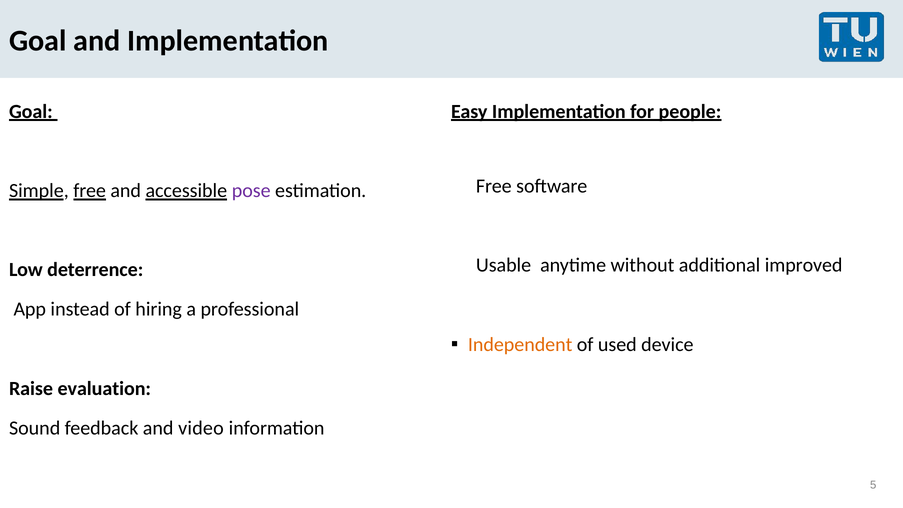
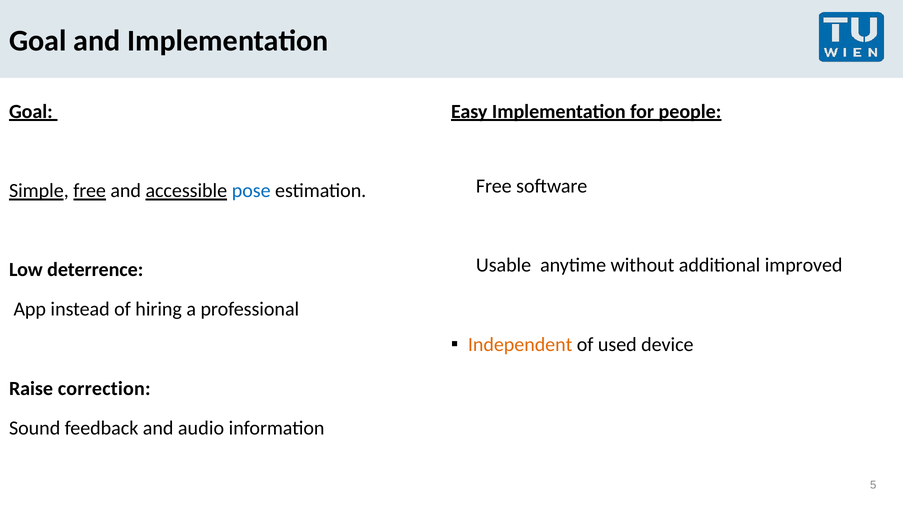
pose colour: purple -> blue
evaluation: evaluation -> correction
video: video -> audio
